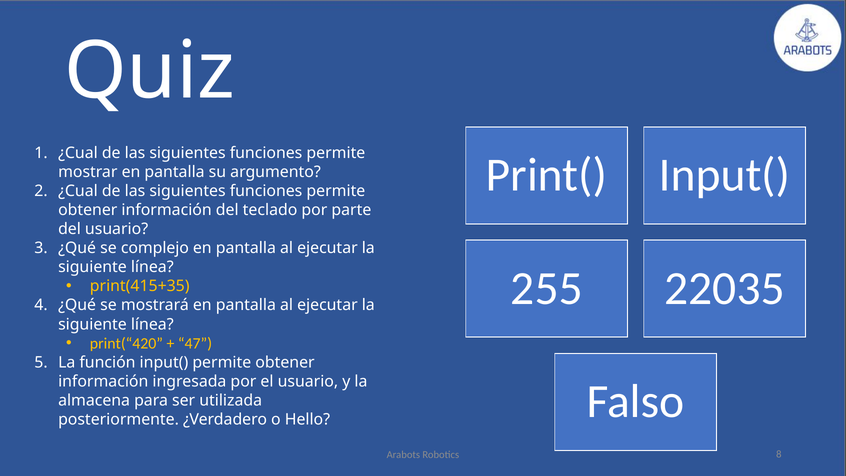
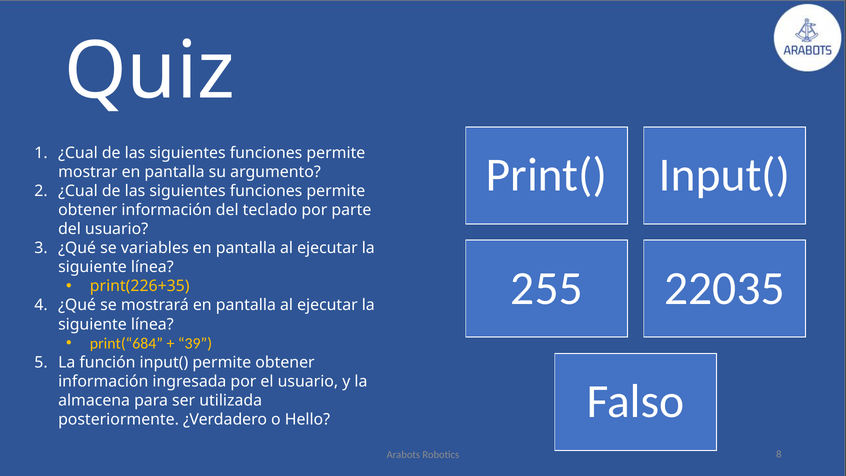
complejo: complejo -> variables
print(415+35: print(415+35 -> print(226+35
print(“420: print(“420 -> print(“684
47: 47 -> 39
